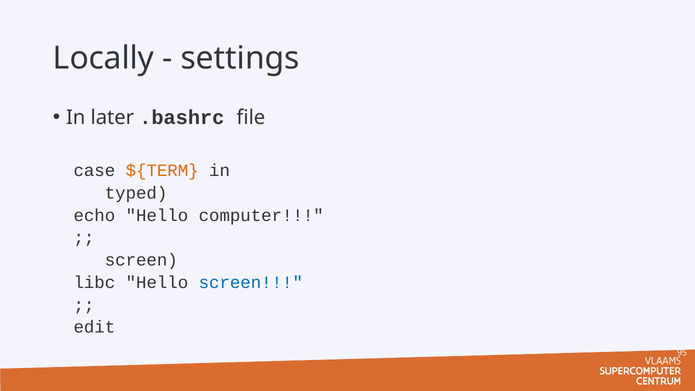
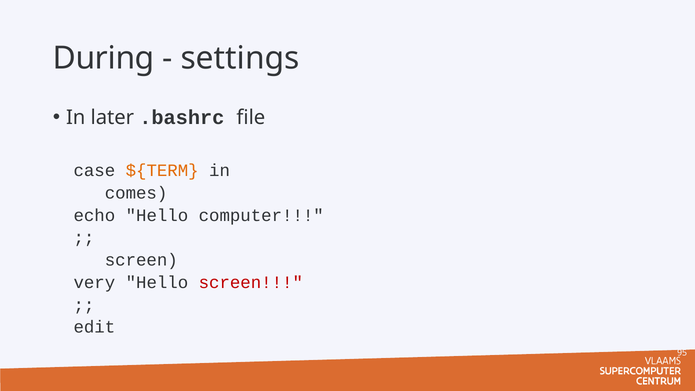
Locally: Locally -> During
typed: typed -> comes
libc: libc -> very
screen at (251, 282) colour: blue -> red
